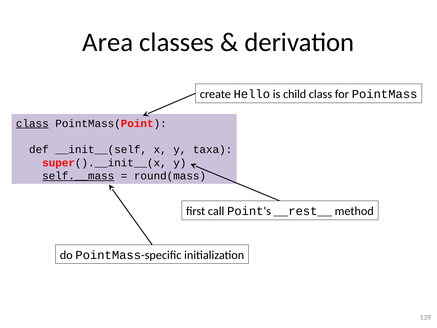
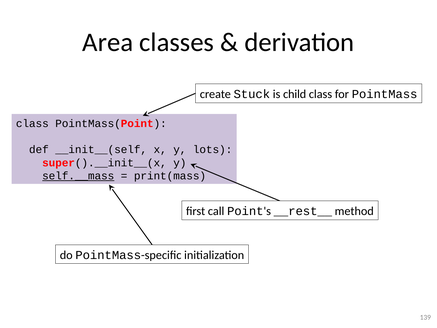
Hello: Hello -> Stuck
class at (32, 123) underline: present -> none
taxa: taxa -> lots
round(mass: round(mass -> print(mass
